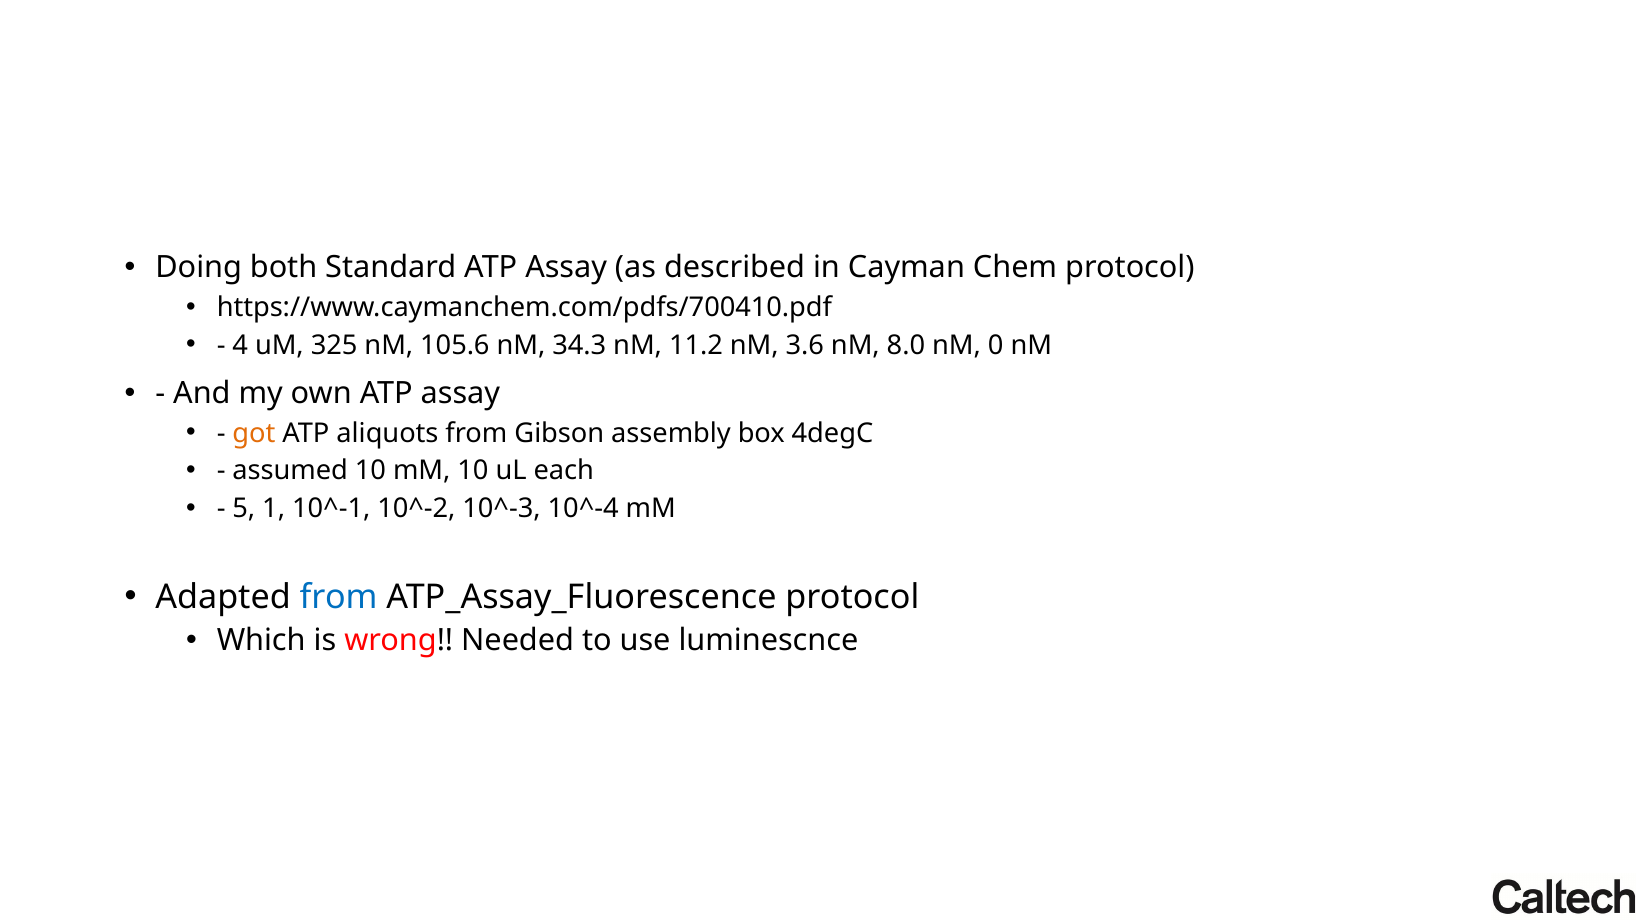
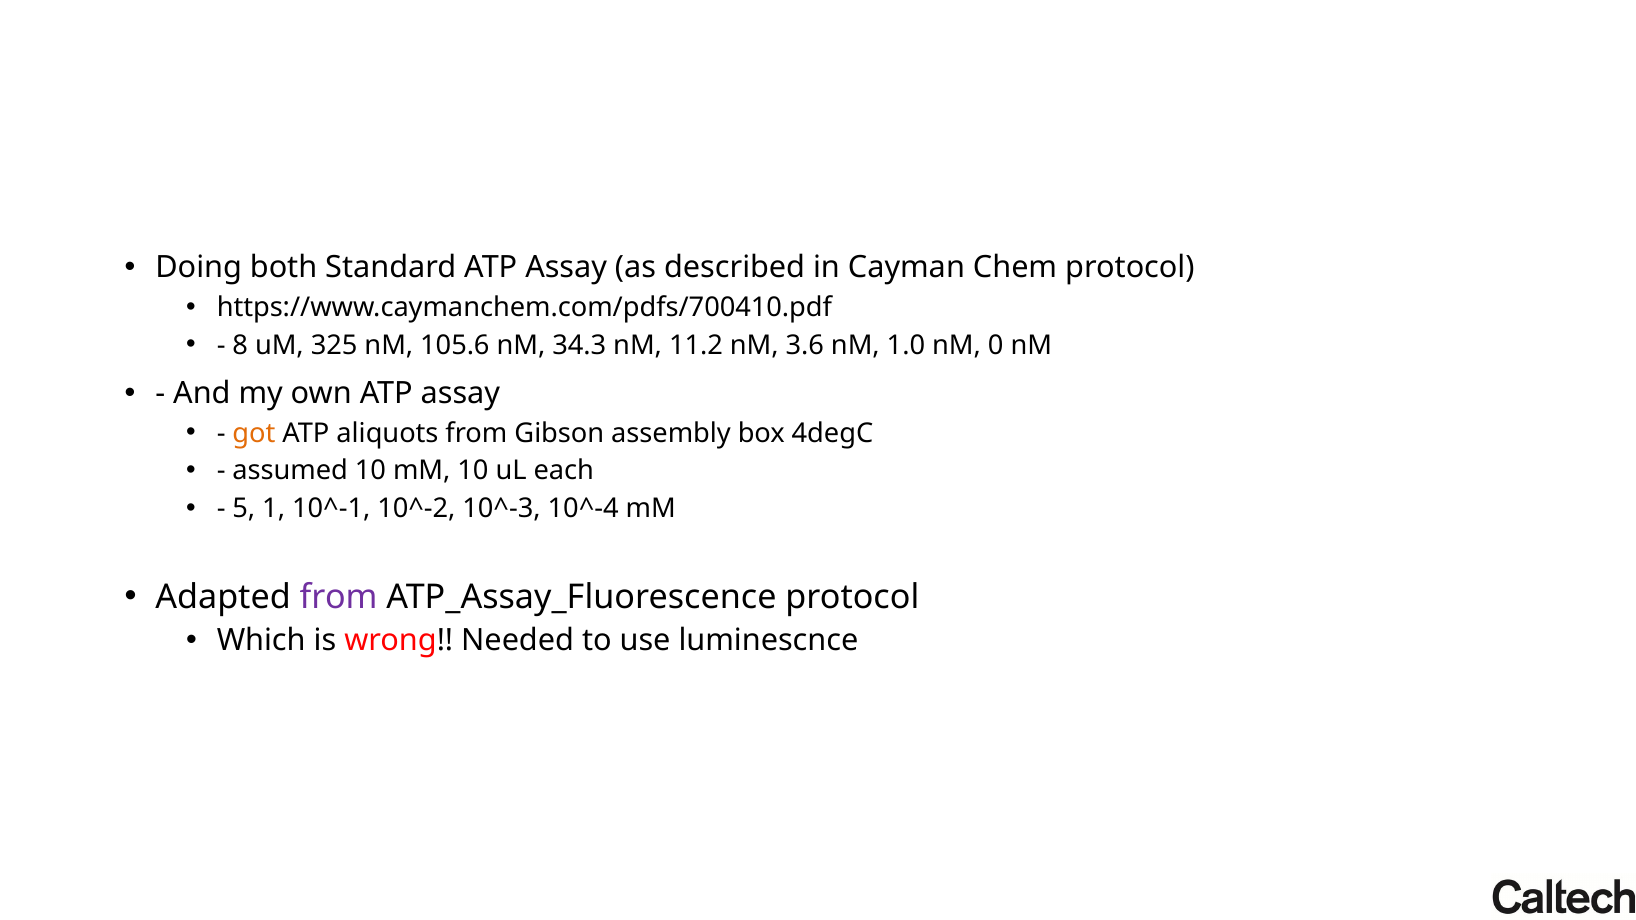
4: 4 -> 8
8.0: 8.0 -> 1.0
from at (339, 597) colour: blue -> purple
